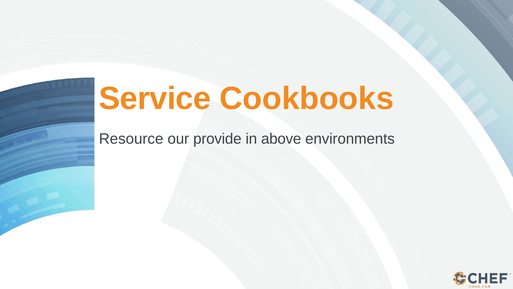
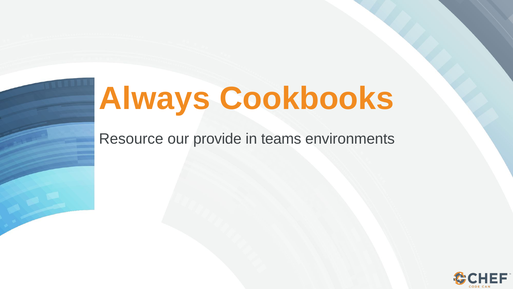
Service: Service -> Always
above: above -> teams
